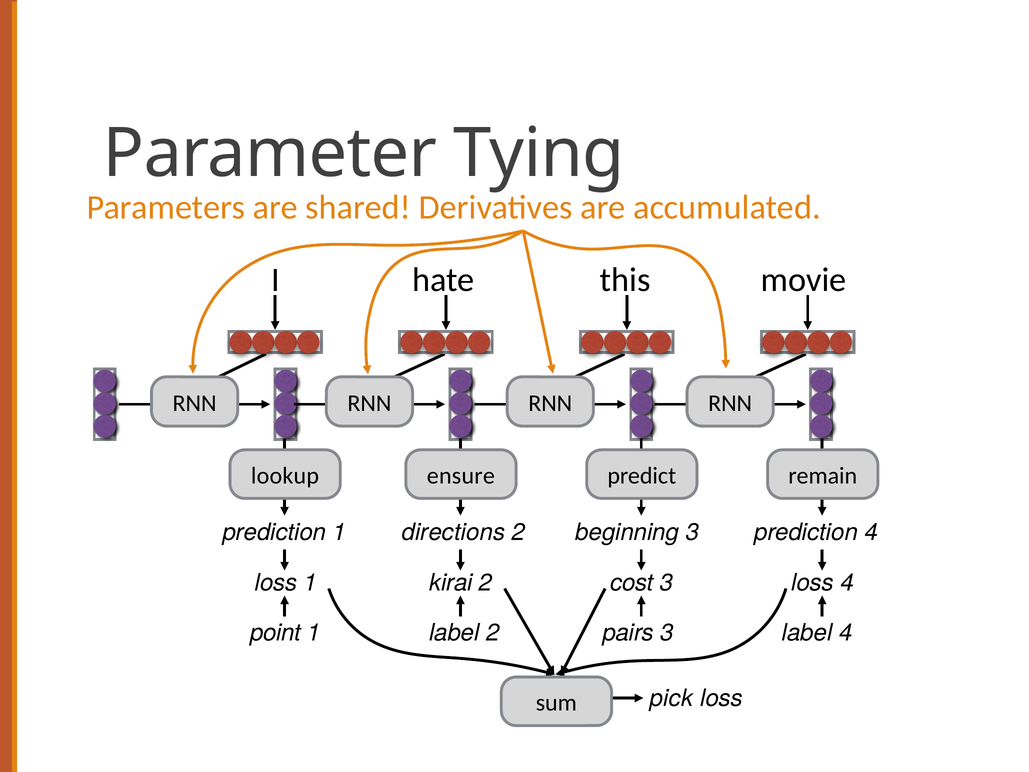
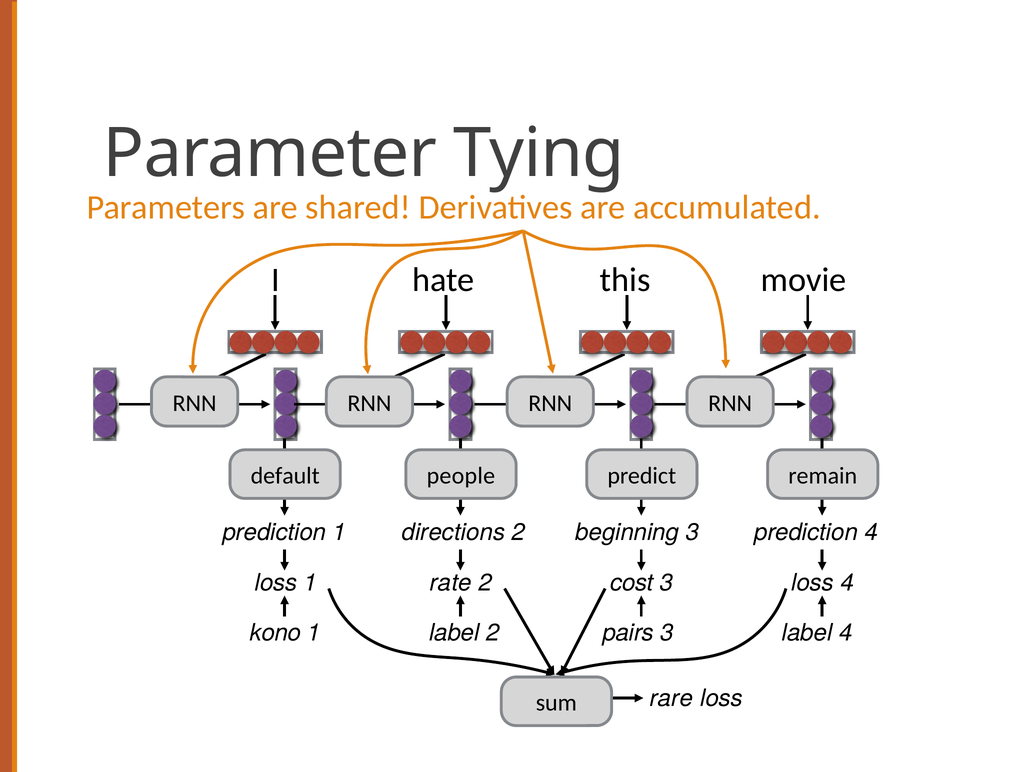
lookup: lookup -> default
ensure: ensure -> people
kirai: kirai -> rate
point: point -> kono
pick: pick -> rare
